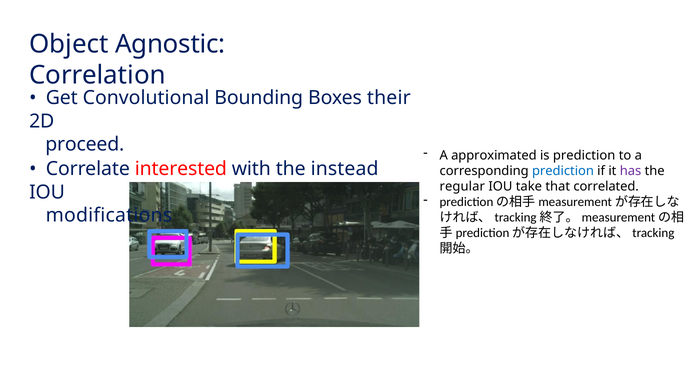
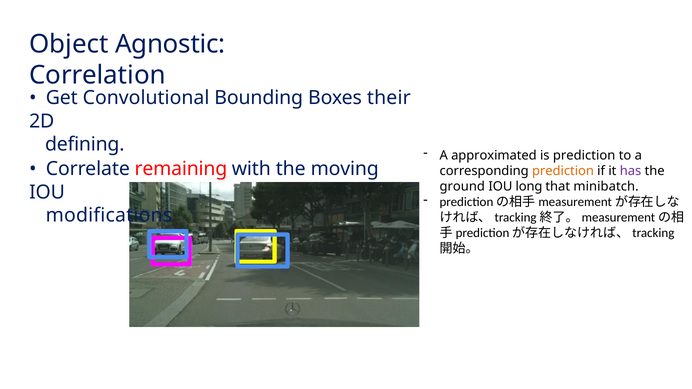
proceed: proceed -> defining
interested: interested -> remaining
instead: instead -> moving
prediction at (563, 171) colour: blue -> orange
regular: regular -> ground
take: take -> long
correlated: correlated -> minibatch
